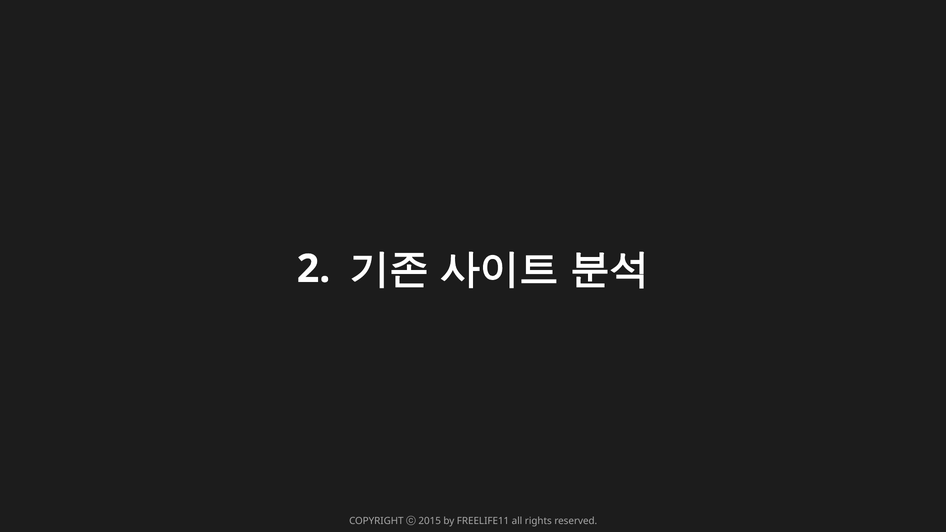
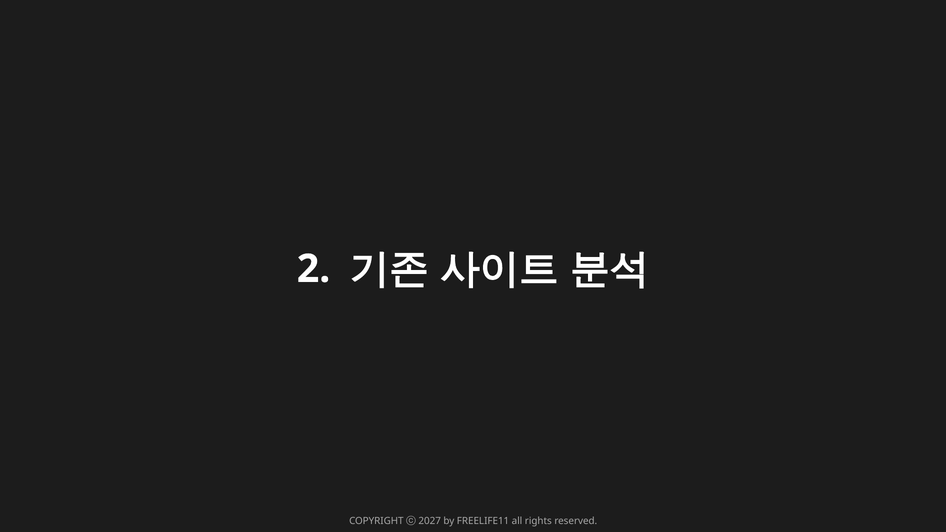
2015: 2015 -> 2027
